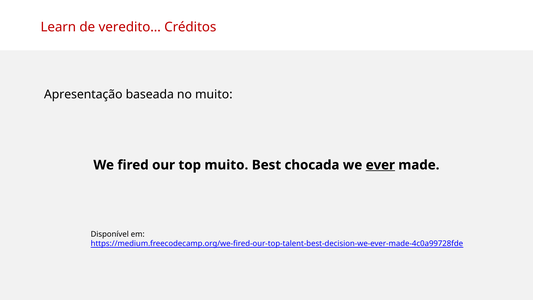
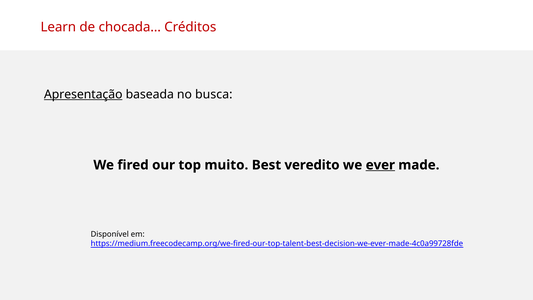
veredito…: veredito… -> chocada…
Apresentação underline: none -> present
no muito: muito -> busca
chocada: chocada -> veredito
